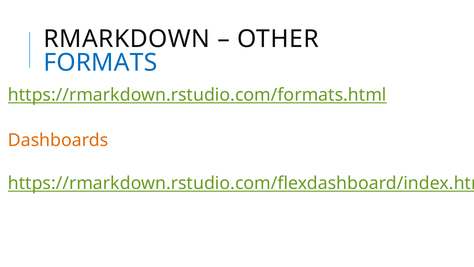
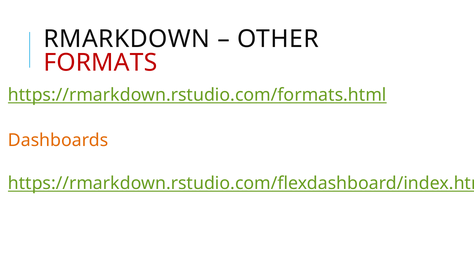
FORMATS colour: blue -> red
